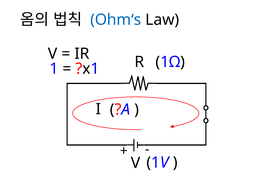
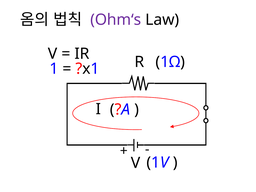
Ohm‘s colour: blue -> purple
